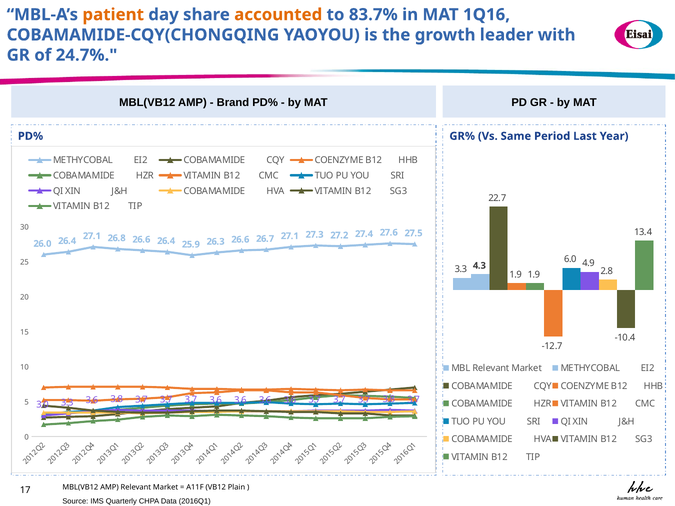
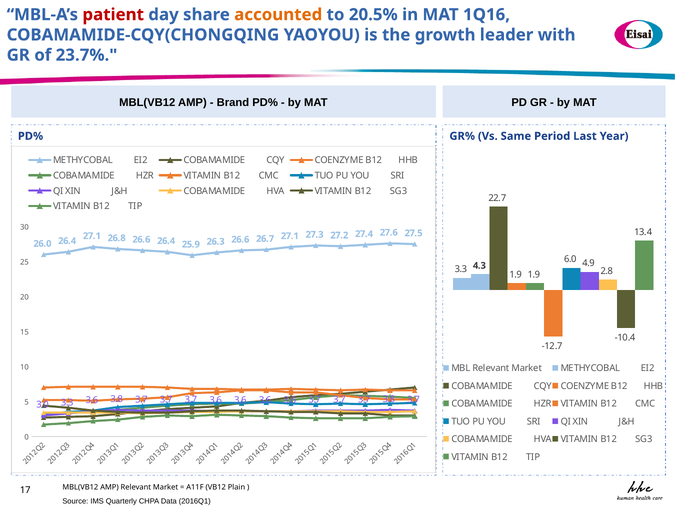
patient colour: orange -> red
83.7%: 83.7% -> 20.5%
24.7%: 24.7% -> 23.7%
